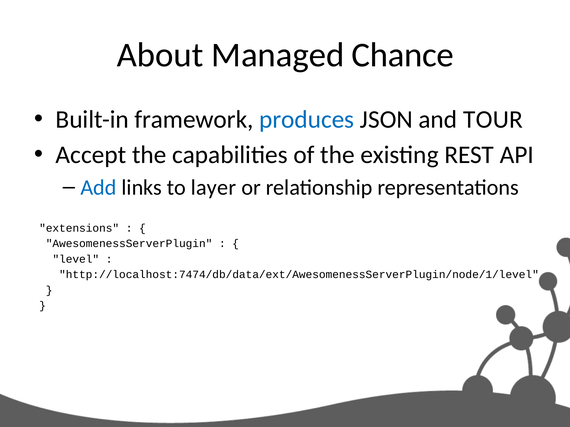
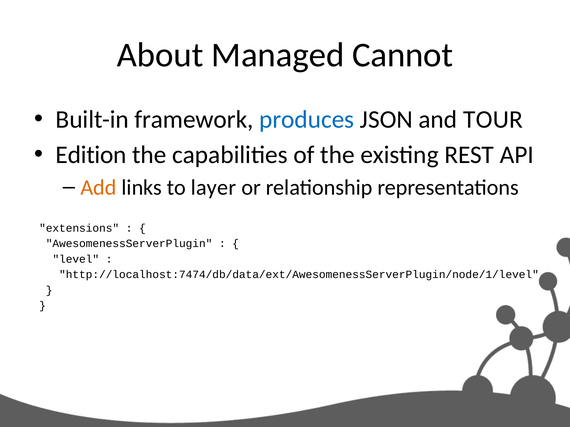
Chance: Chance -> Cannot
Accept: Accept -> Edition
Add colour: blue -> orange
